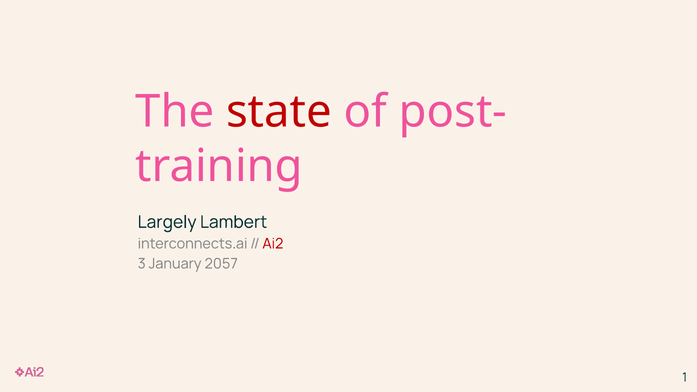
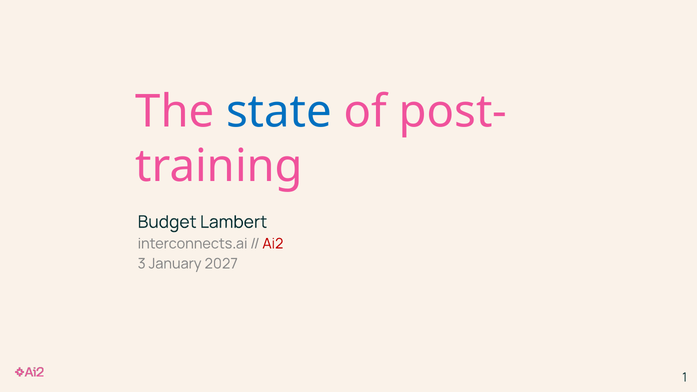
state colour: red -> blue
Largely: Largely -> Budget
2057: 2057 -> 2027
